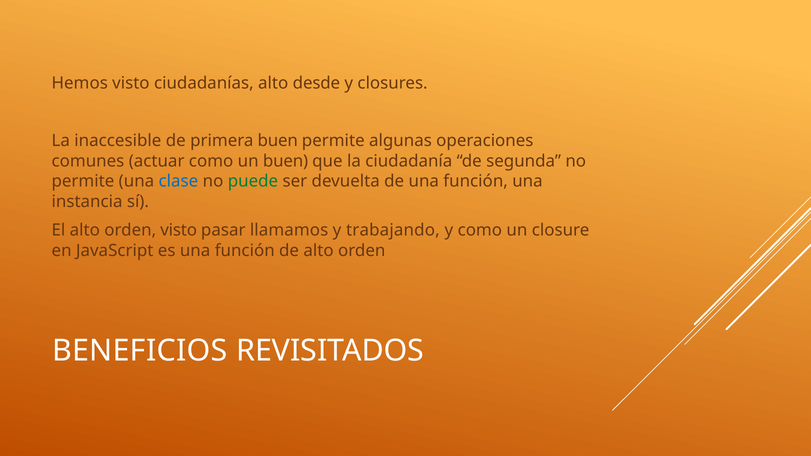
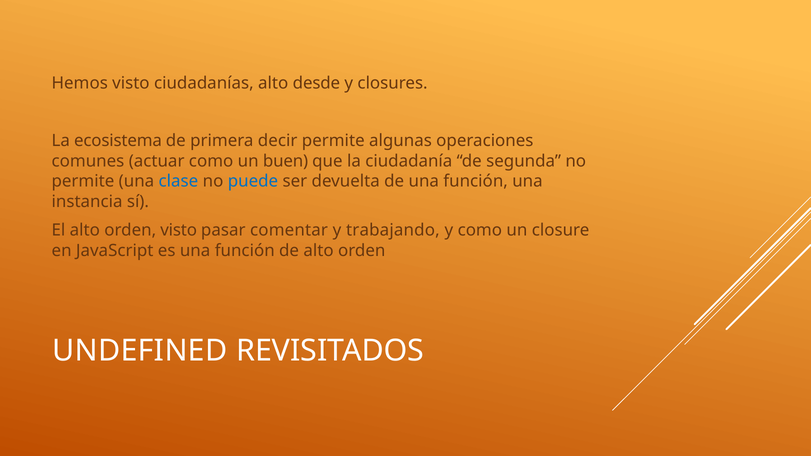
inaccesible: inaccesible -> ecosistema
primera buen: buen -> decir
puede colour: green -> blue
llamamos: llamamos -> comentar
BENEFICIOS: BENEFICIOS -> UNDEFINED
